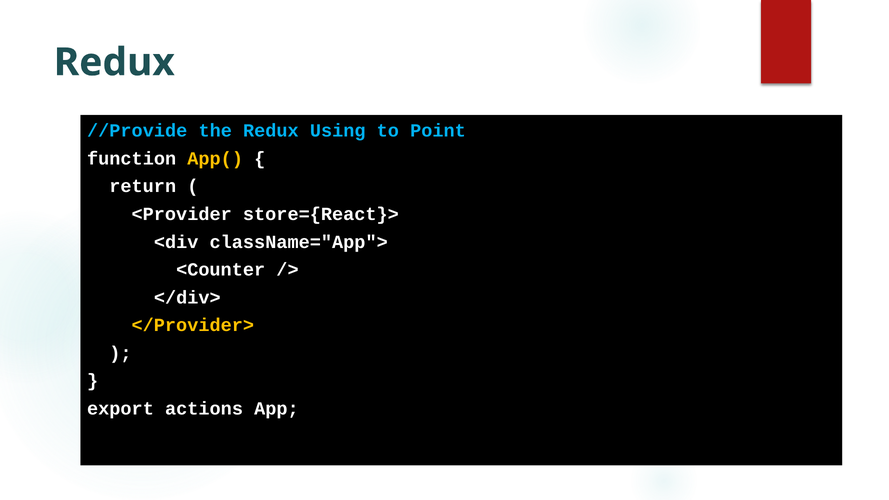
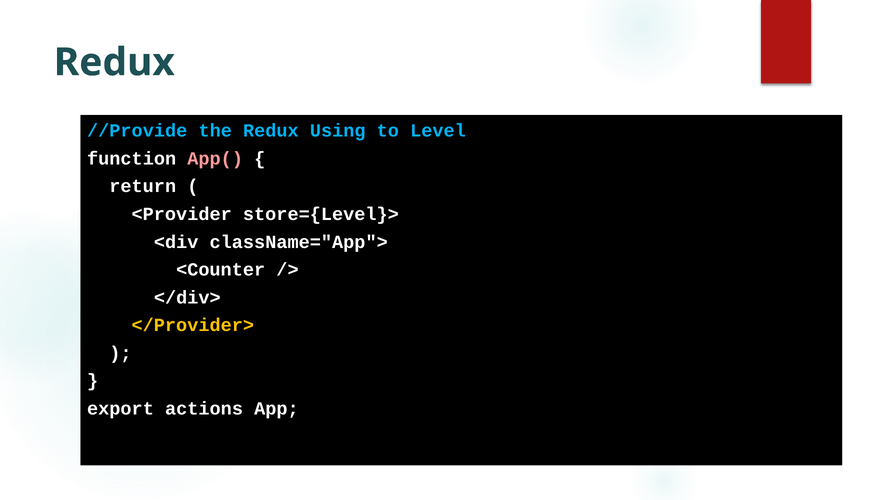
Point: Point -> Level
App( colour: yellow -> pink
store={React}>: store={React}> -> store={Level}>
